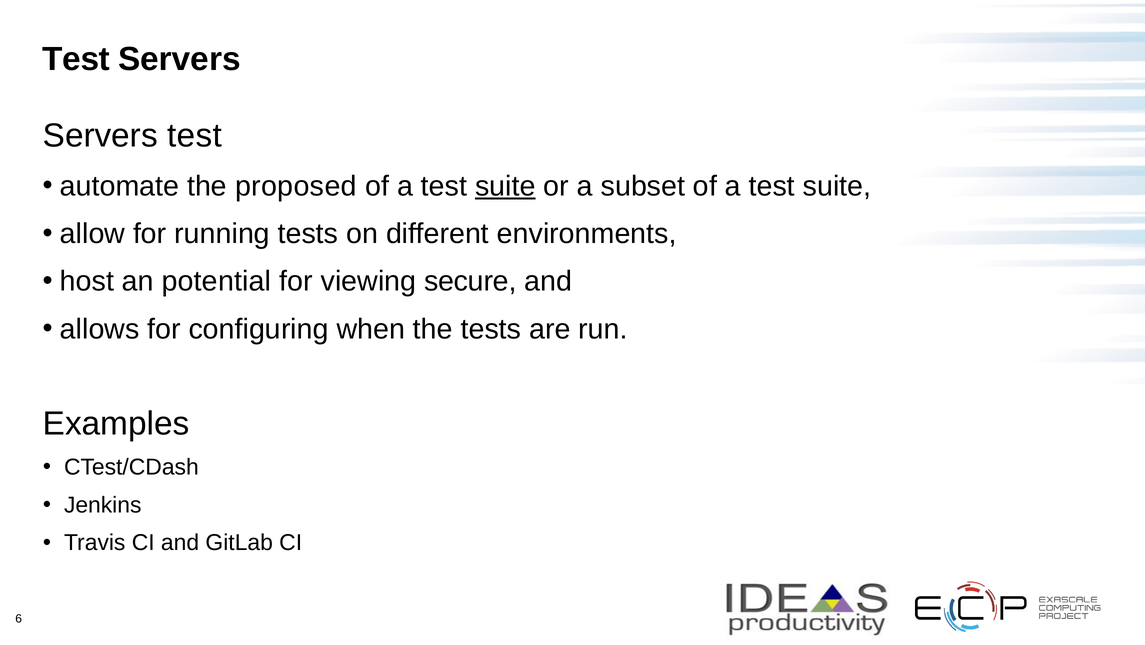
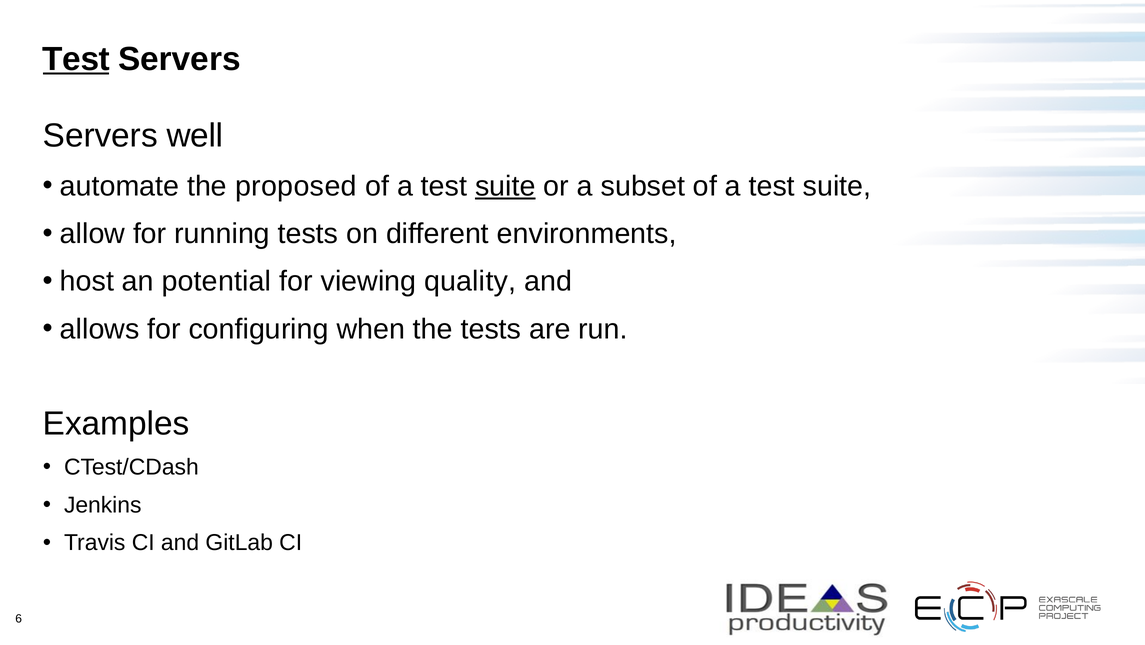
Test at (76, 59) underline: none -> present
Servers test: test -> well
secure: secure -> quality
